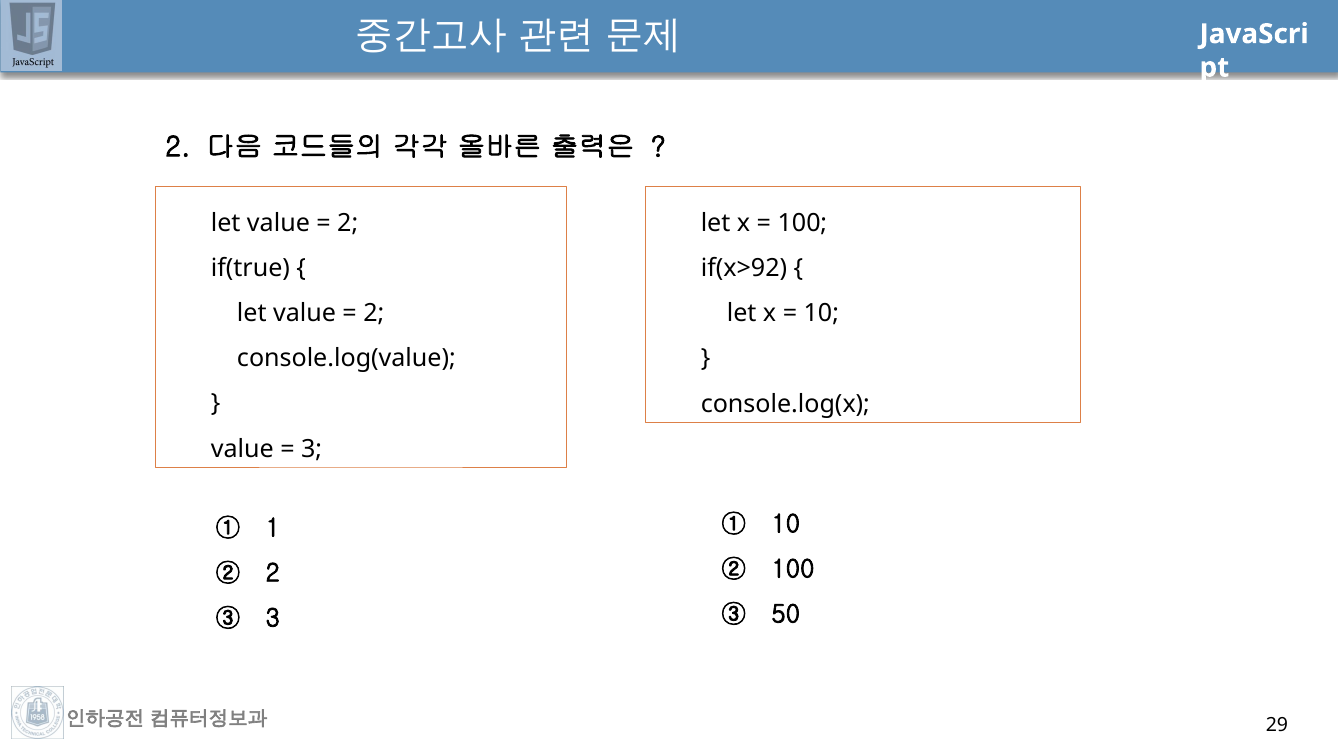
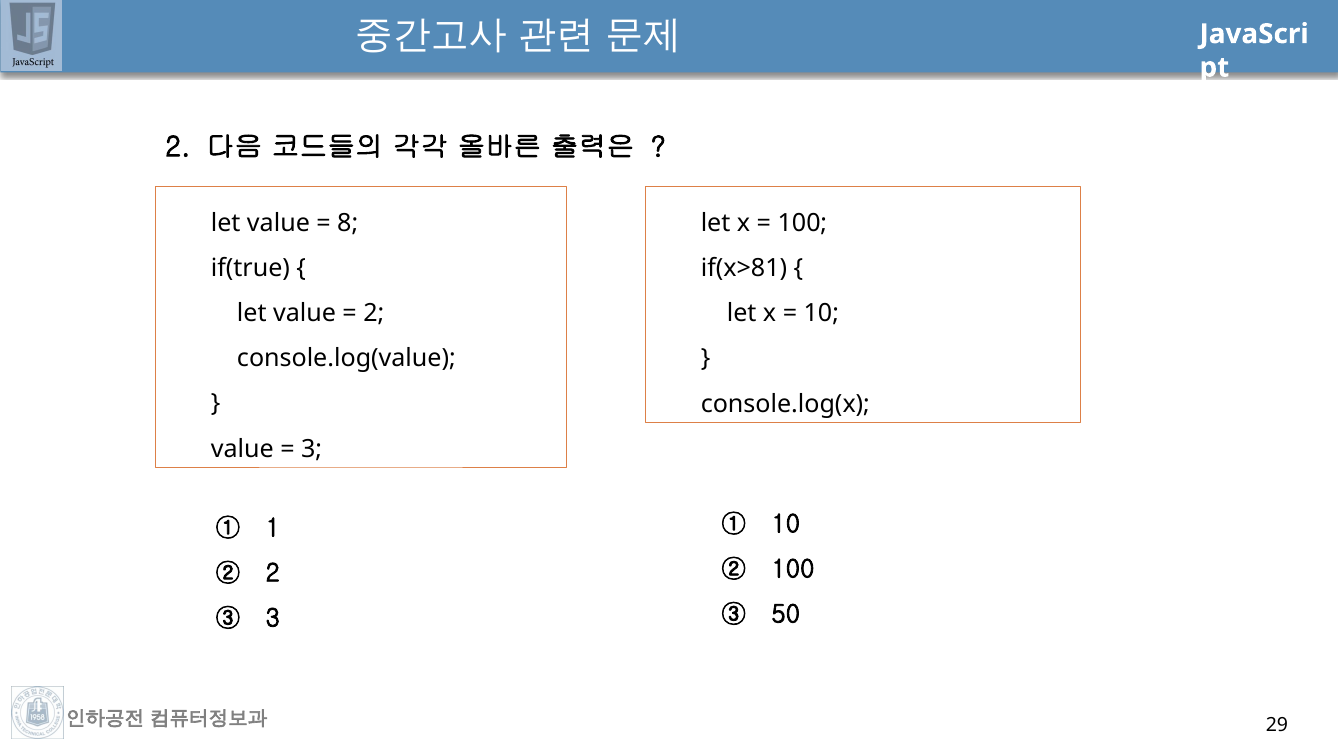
2 at (348, 223): 2 -> 8
if(x>92: if(x>92 -> if(x>81
